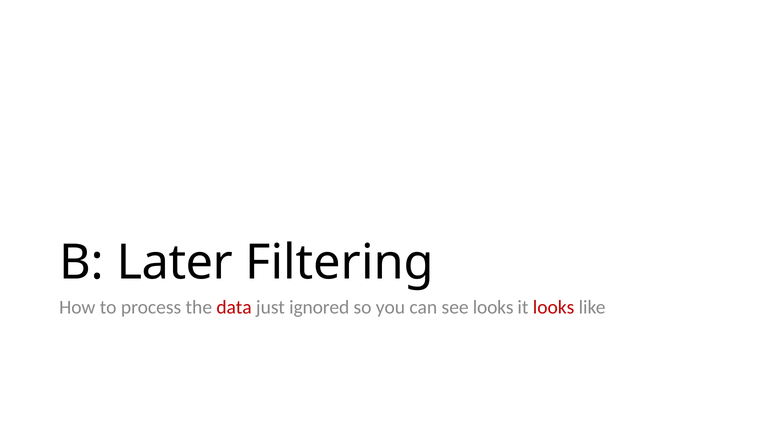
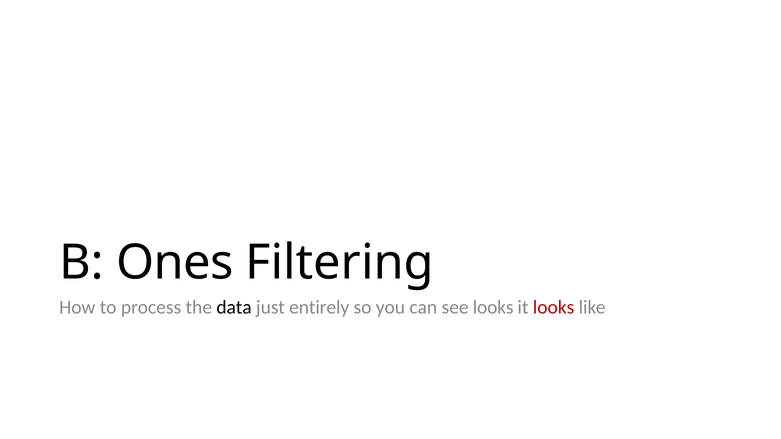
Later: Later -> Ones
data colour: red -> black
ignored: ignored -> entirely
